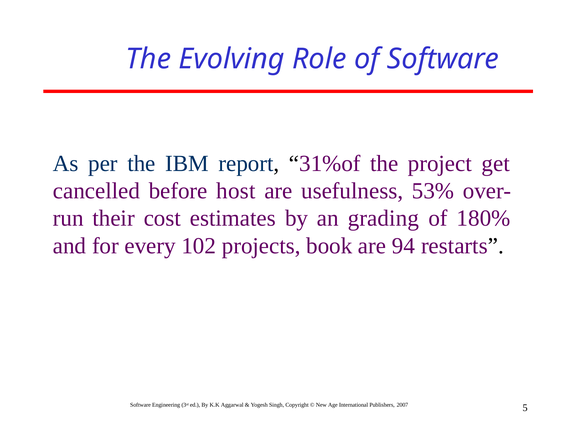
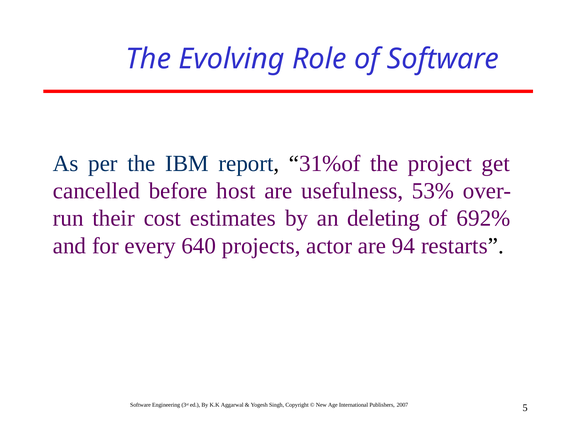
grading: grading -> deleting
180%: 180% -> 692%
102: 102 -> 640
book: book -> actor
